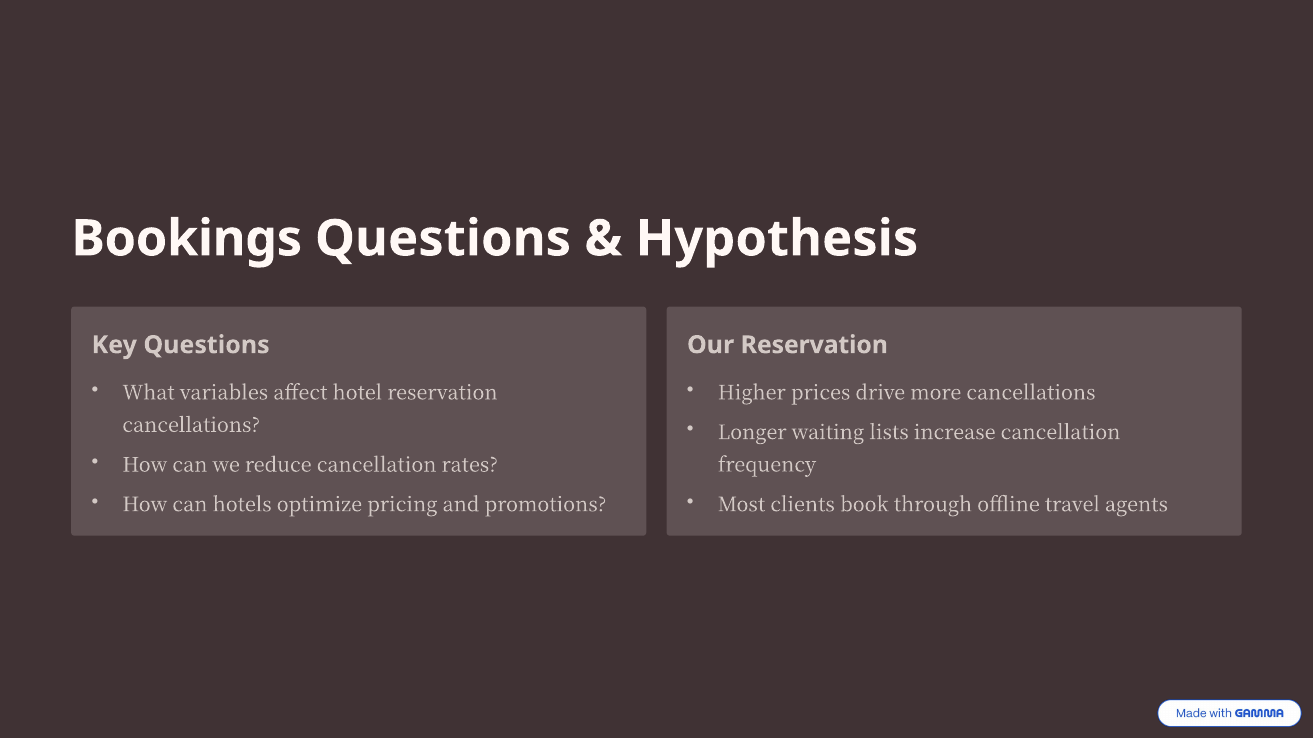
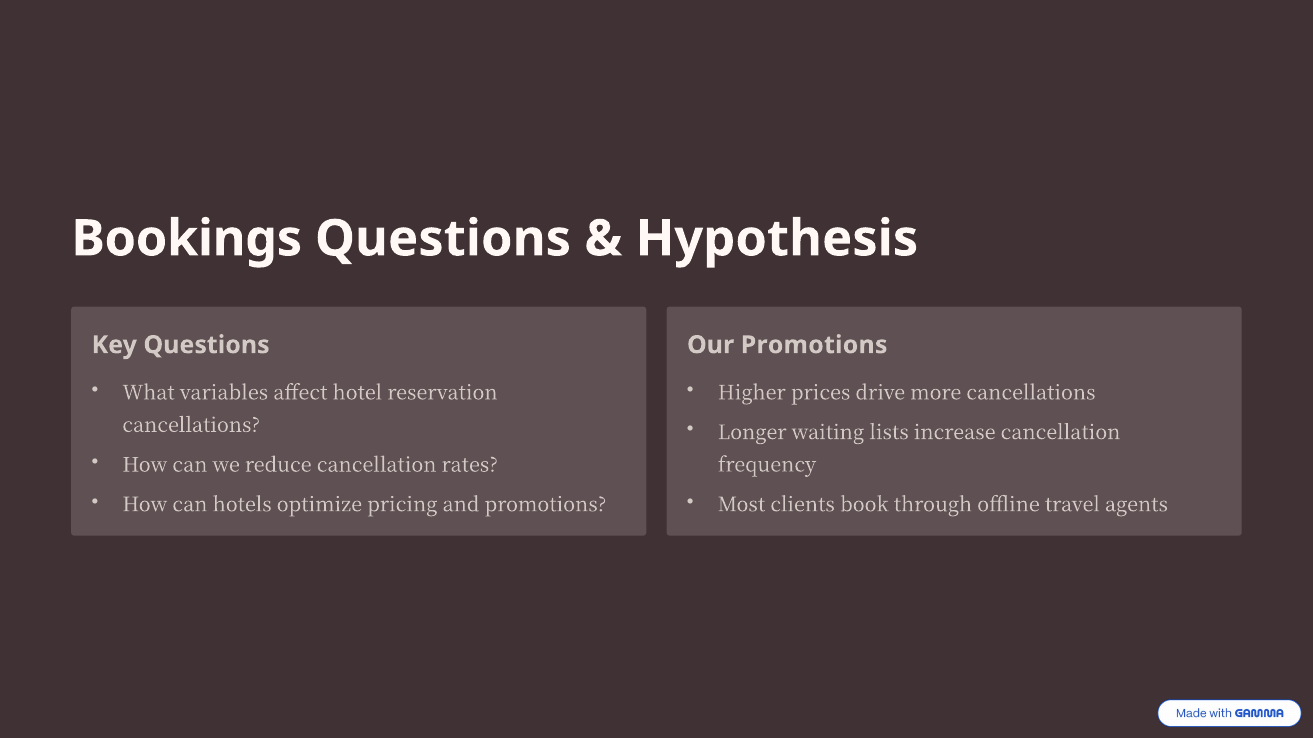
Our Reservation: Reservation -> Promotions
